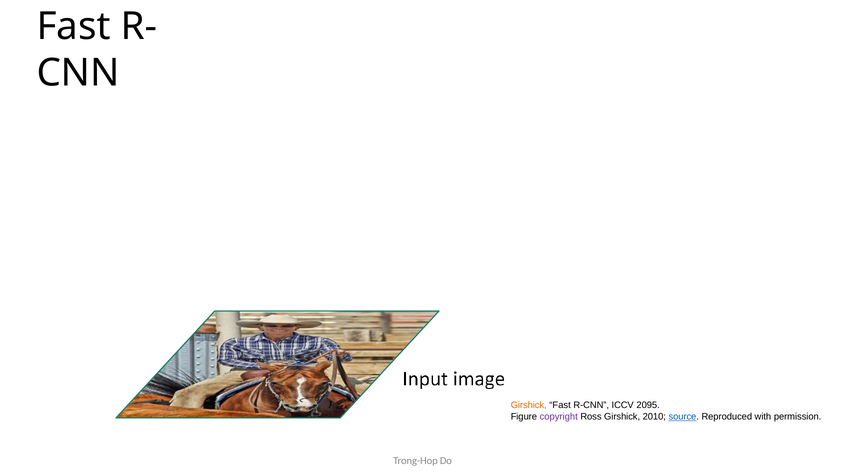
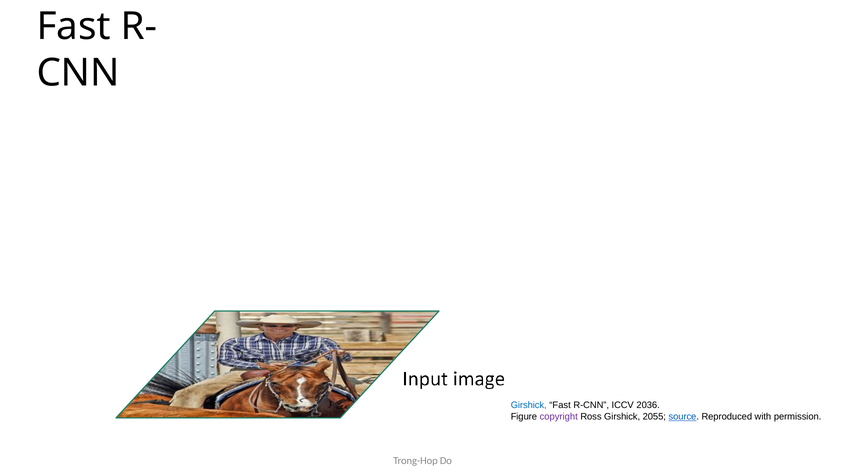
Girshick at (529, 405) colour: orange -> blue
2095: 2095 -> 2036
2010: 2010 -> 2055
